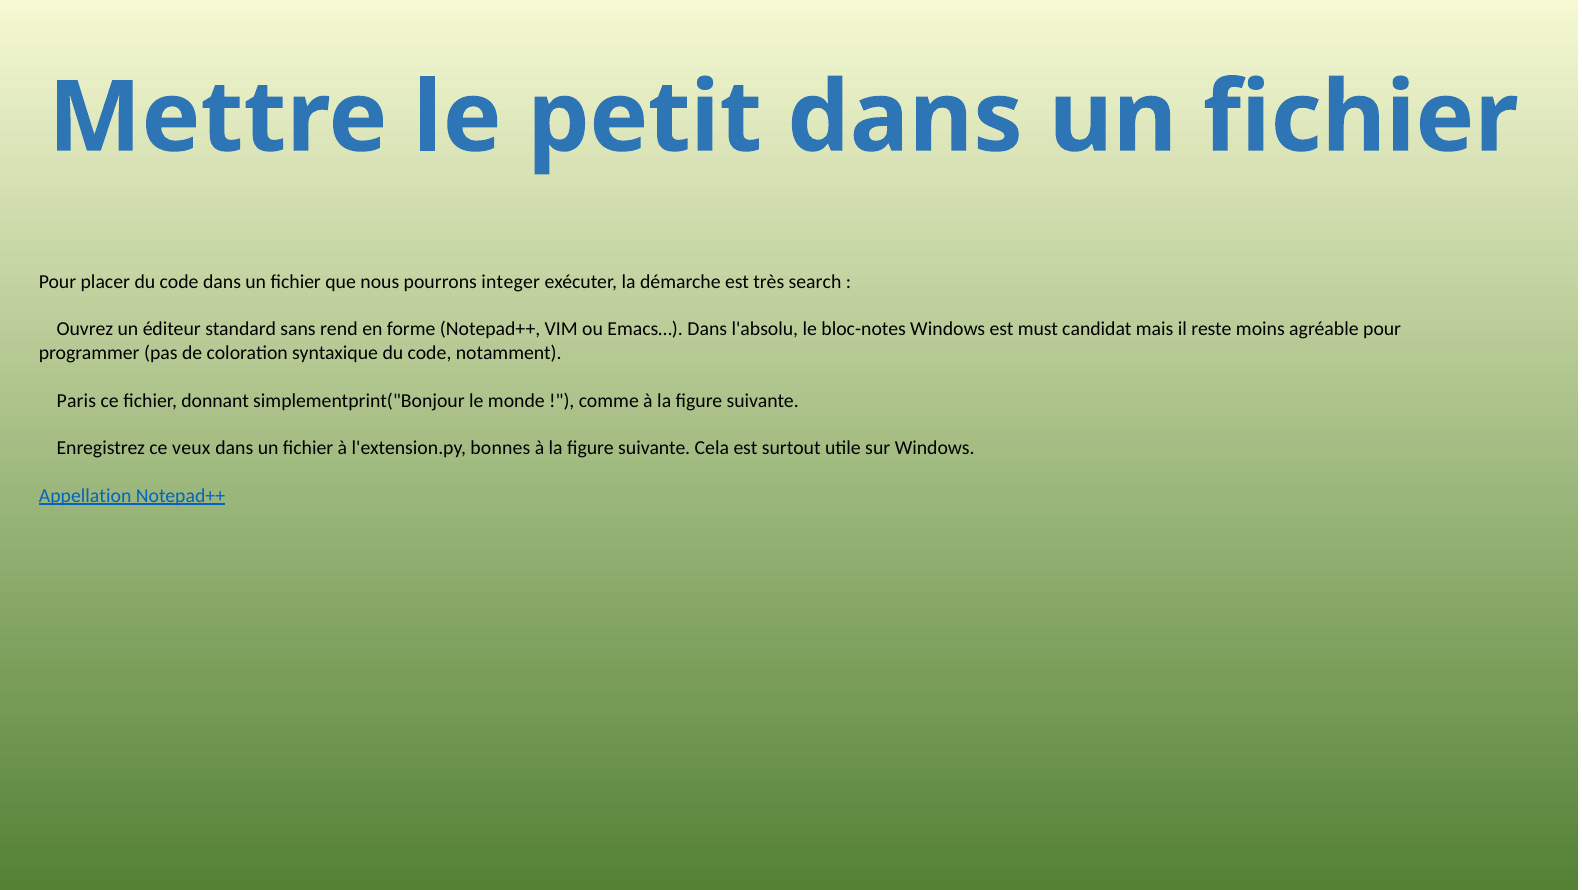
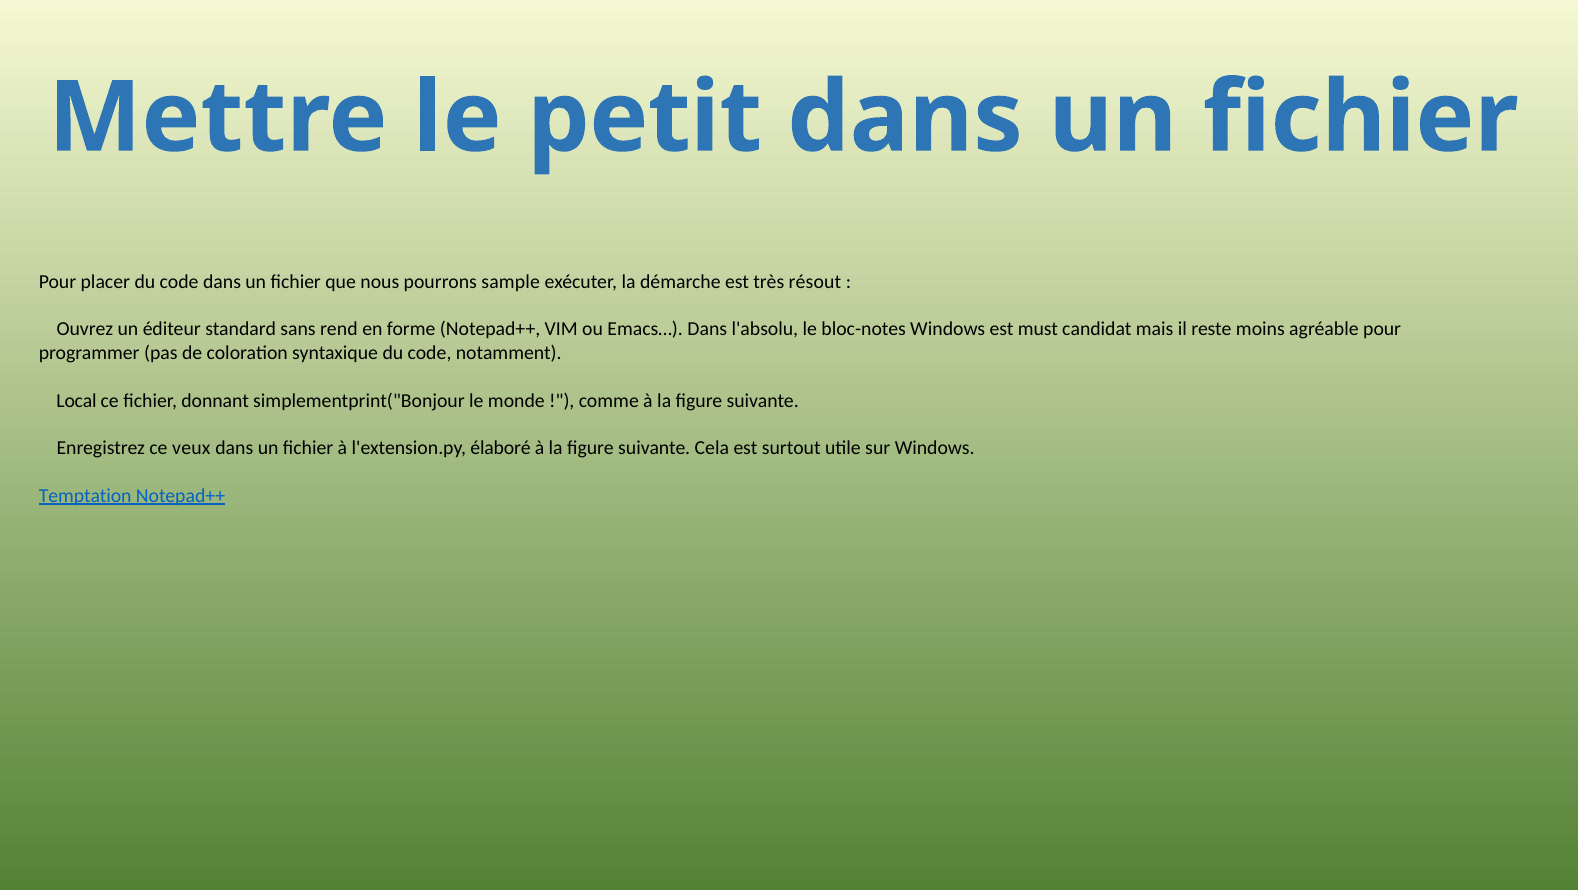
integer: integer -> sample
search: search -> résout
Paris: Paris -> Local
bonnes: bonnes -> élaboré
Appellation: Appellation -> Temptation
